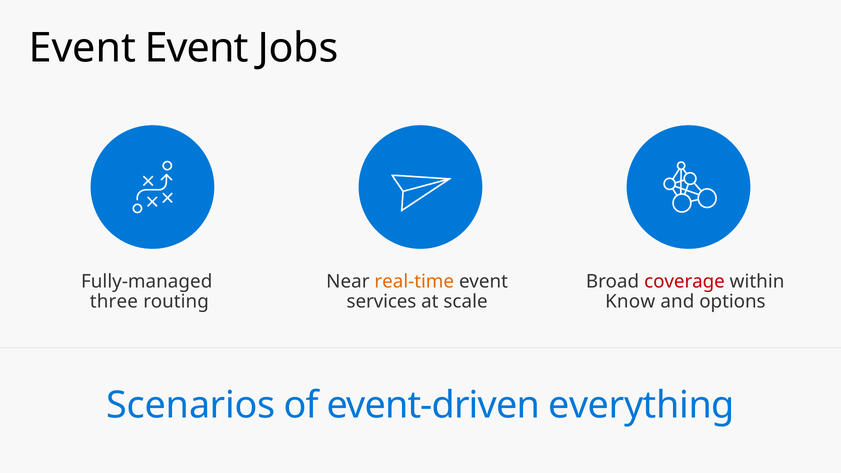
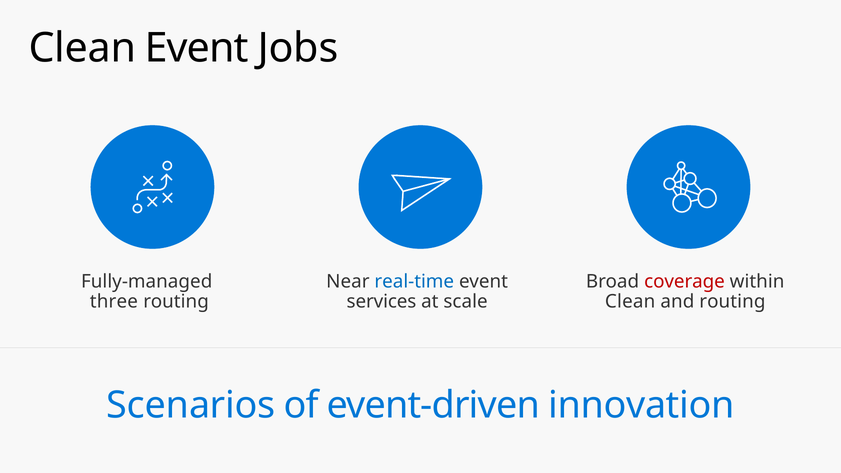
Event at (82, 48): Event -> Clean
real-time colour: orange -> blue
Know at (630, 302): Know -> Clean
and options: options -> routing
everything: everything -> innovation
